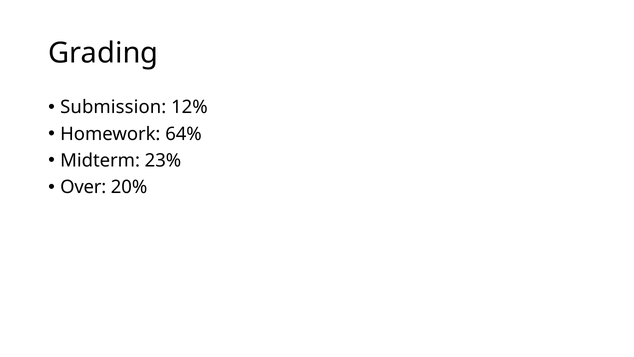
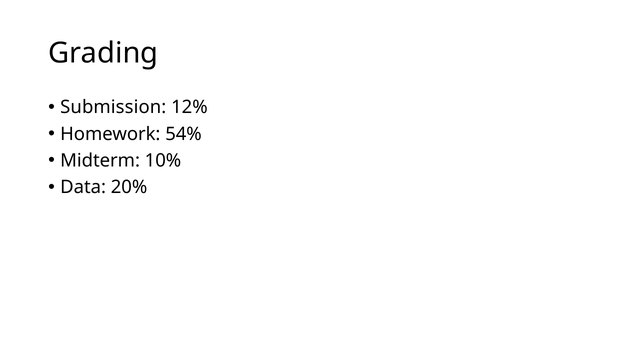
64%: 64% -> 54%
23%: 23% -> 10%
Over: Over -> Data
